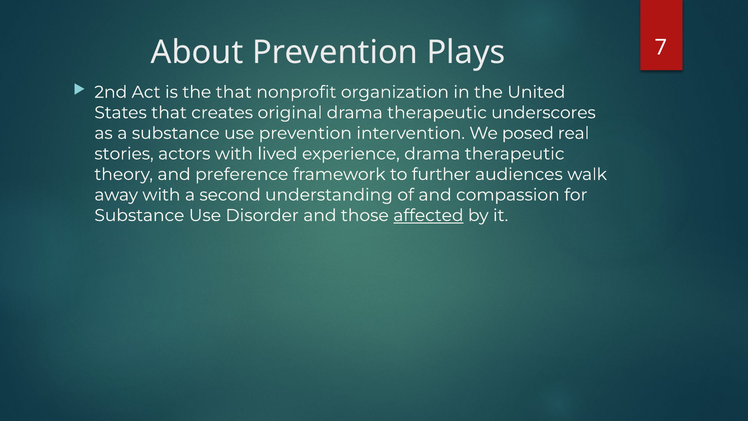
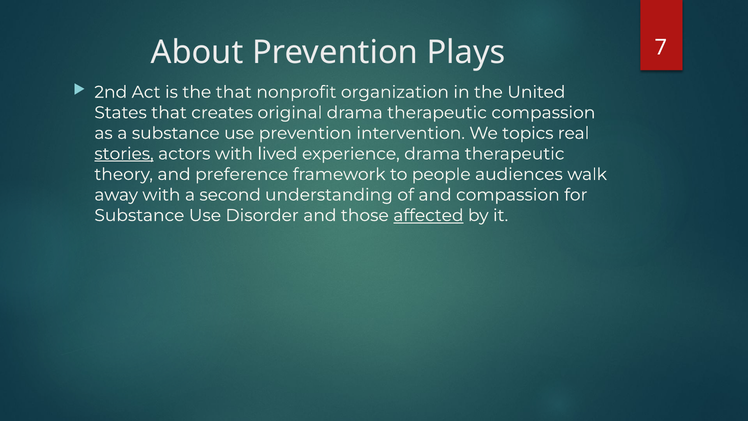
therapeutic underscores: underscores -> compassion
posed: posed -> topics
stories underline: none -> present
further: further -> people
